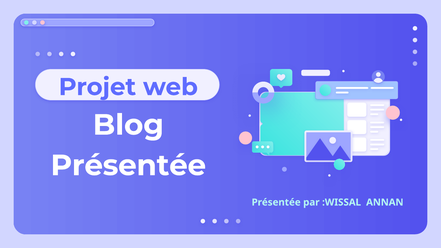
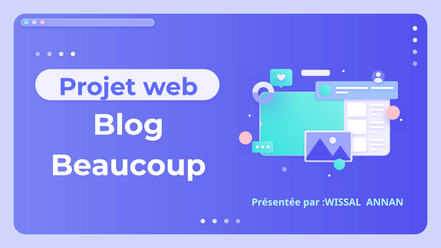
Présentée at (128, 166): Présentée -> Beaucoup
